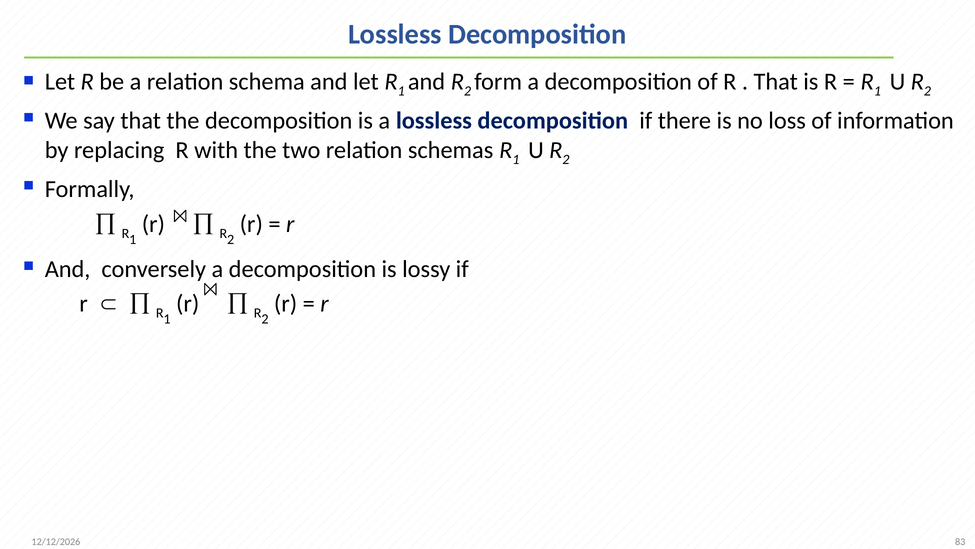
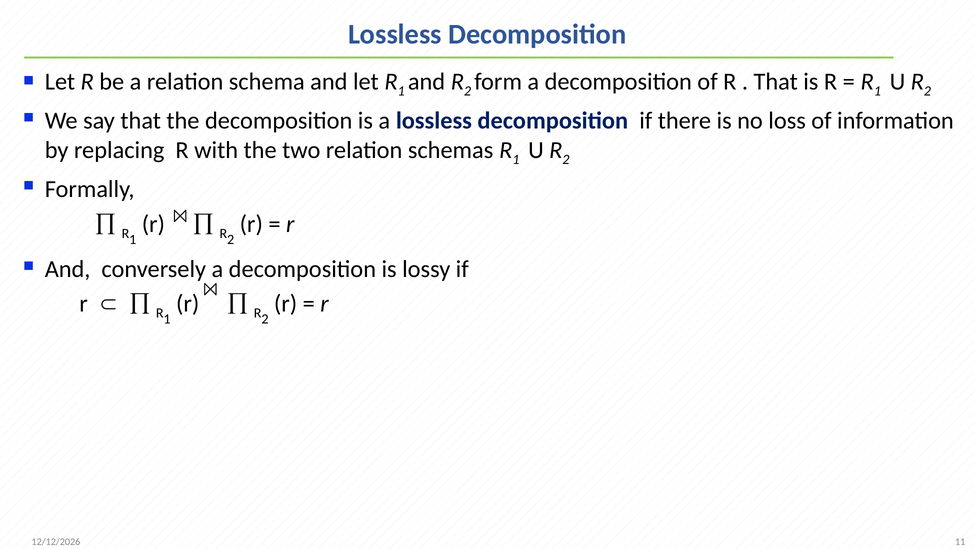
83: 83 -> 11
